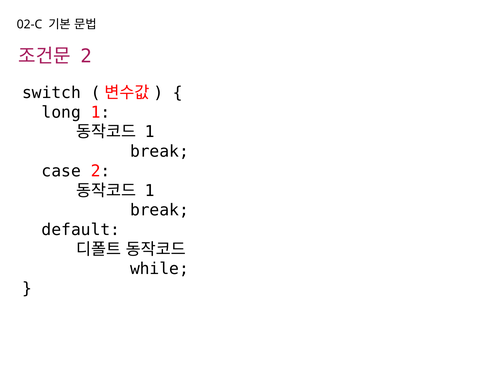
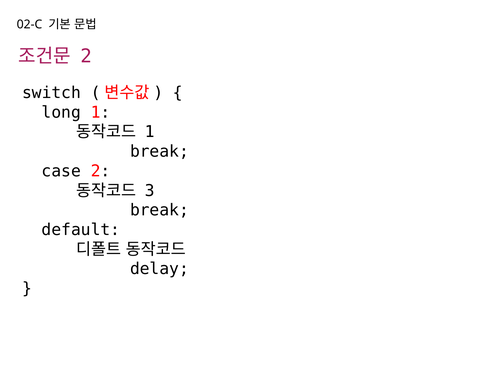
1 at (150, 191): 1 -> 3
while: while -> delay
